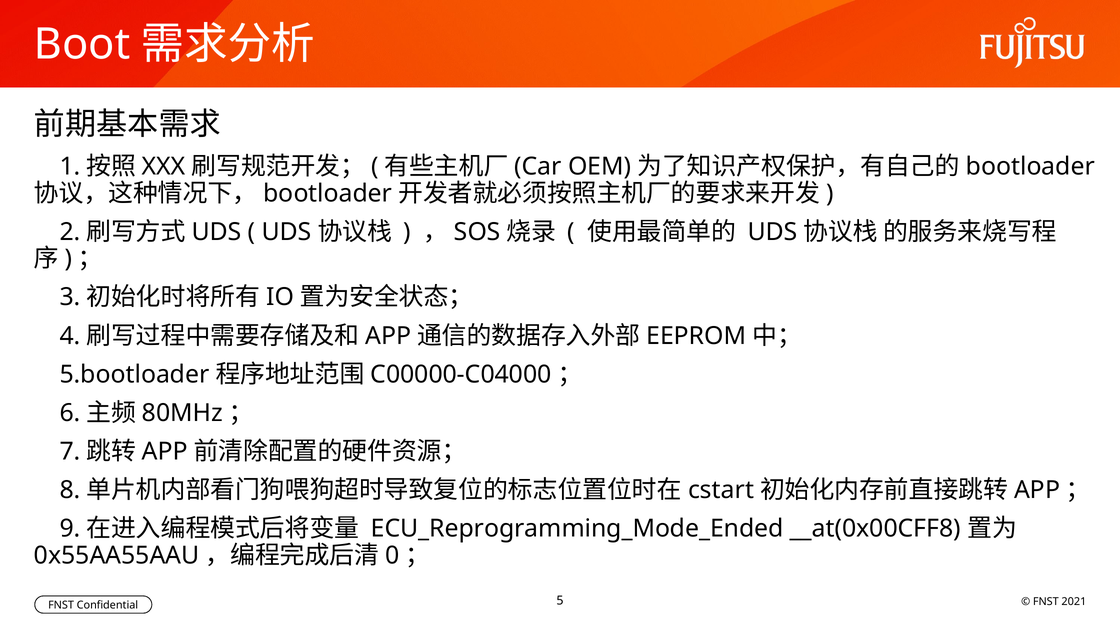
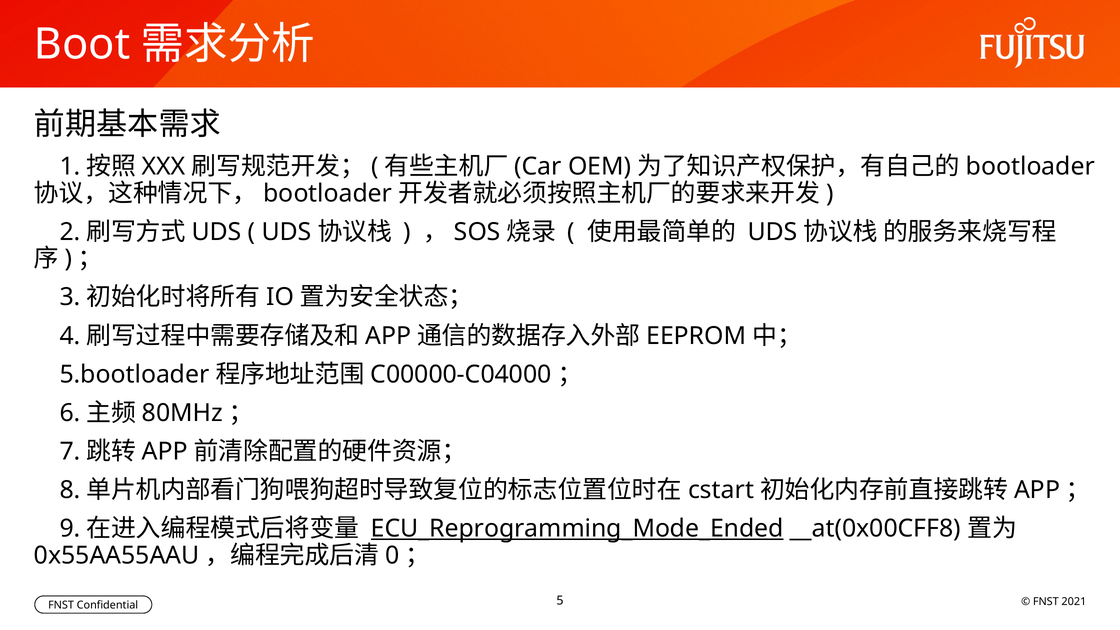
ECU_Reprogramming_Mode_Ended underline: none -> present
